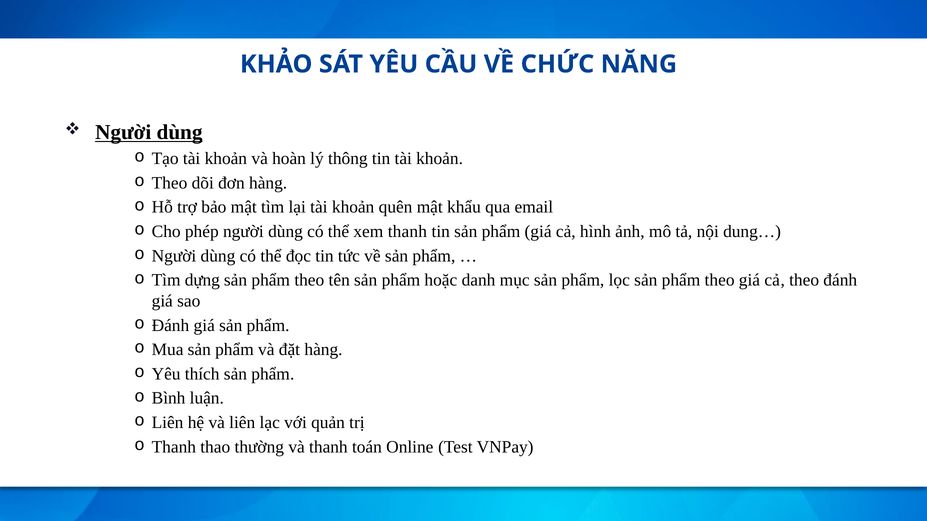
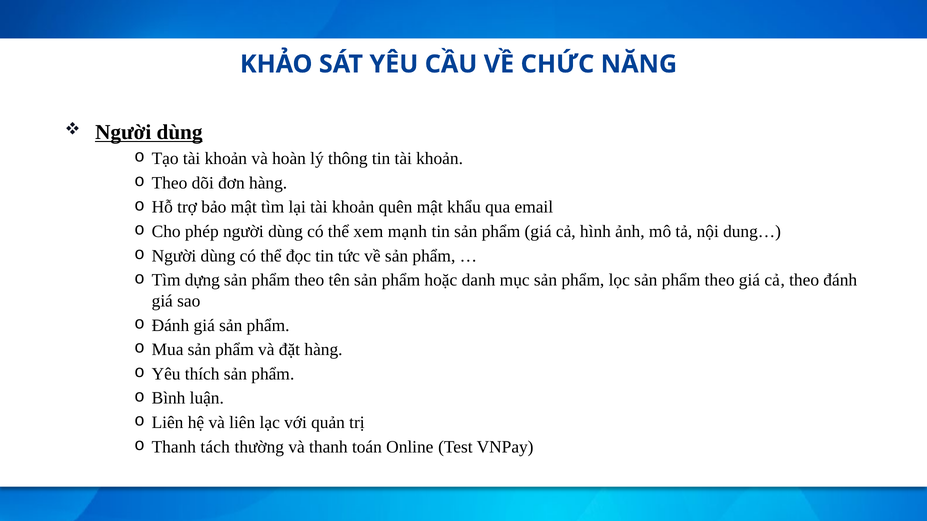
xem thanh: thanh -> mạnh
thao: thao -> tách
